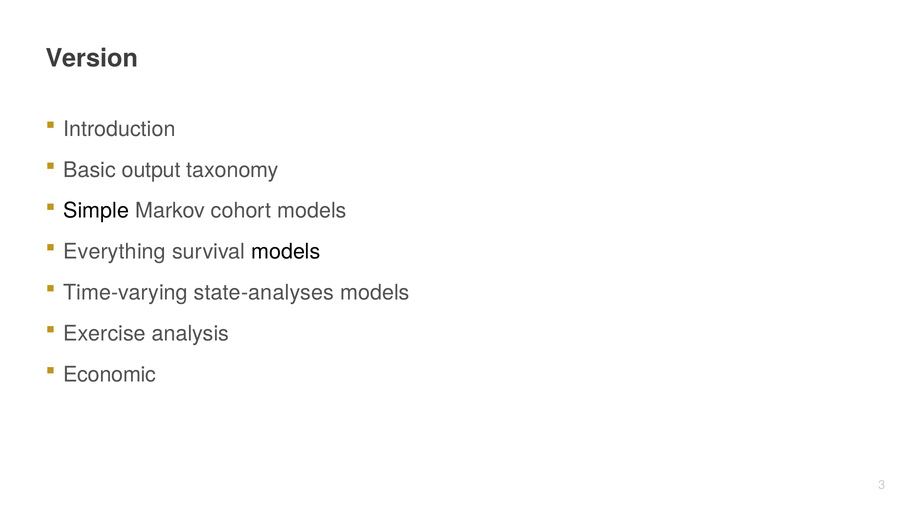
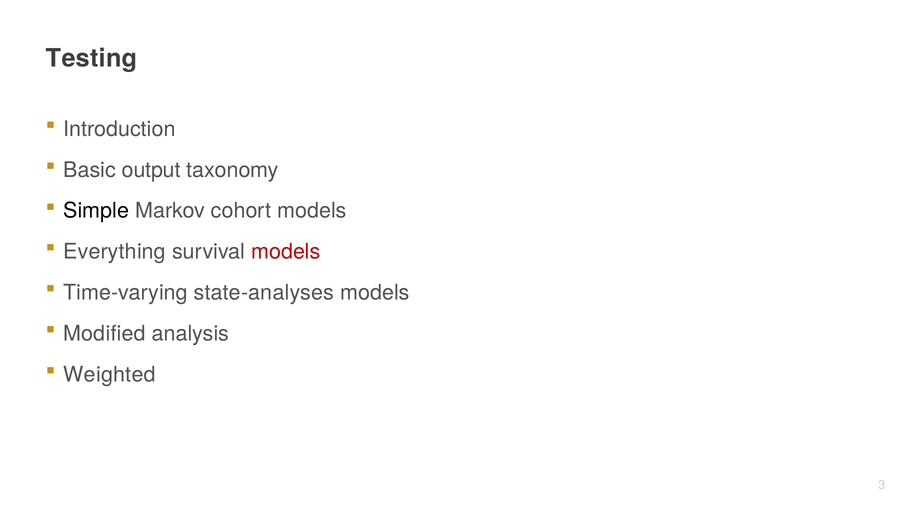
Version: Version -> Testing
models at (286, 252) colour: black -> red
Exercise: Exercise -> Modified
Economic: Economic -> Weighted
